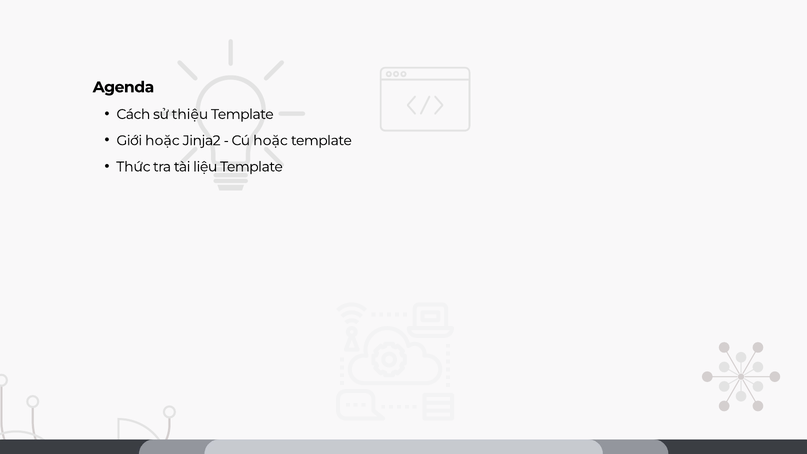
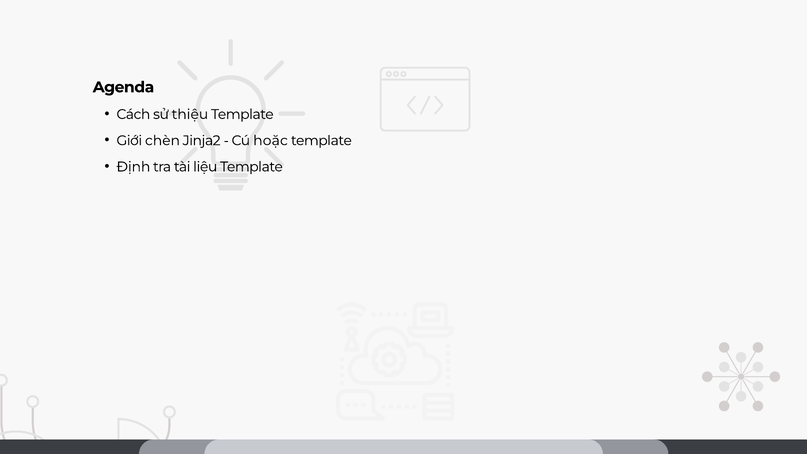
Giới hoặc: hoặc -> chèn
Thức: Thức -> Định
